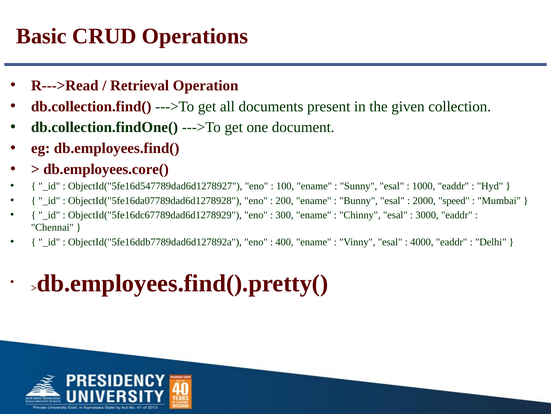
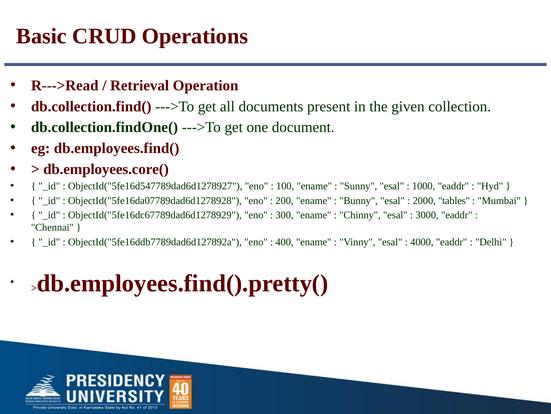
speed: speed -> tables
